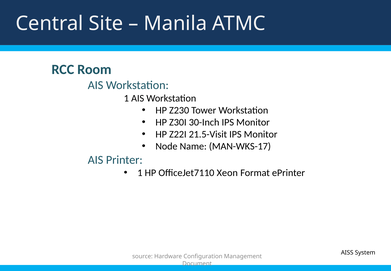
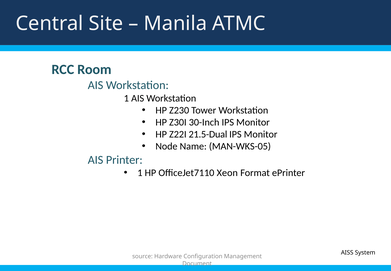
21.5-Visit: 21.5-Visit -> 21.5-Dual
MAN-WKS-17: MAN-WKS-17 -> MAN-WKS-05
